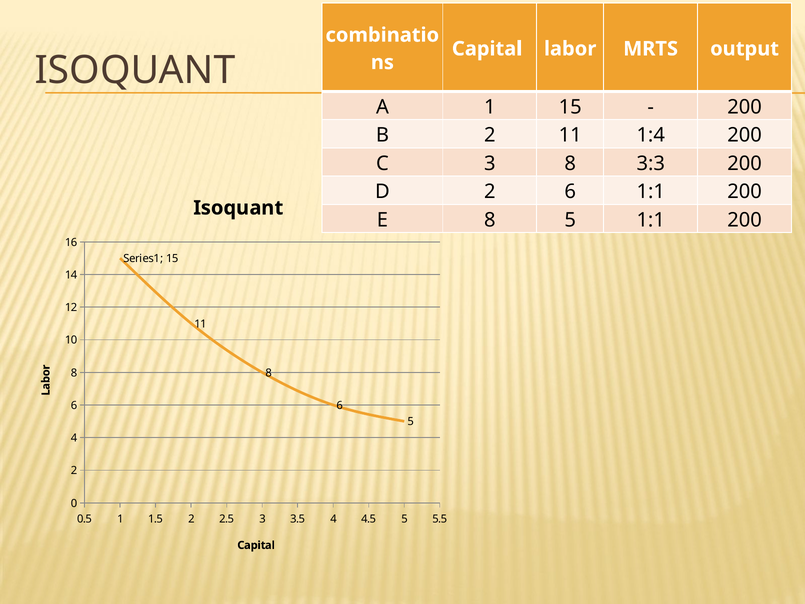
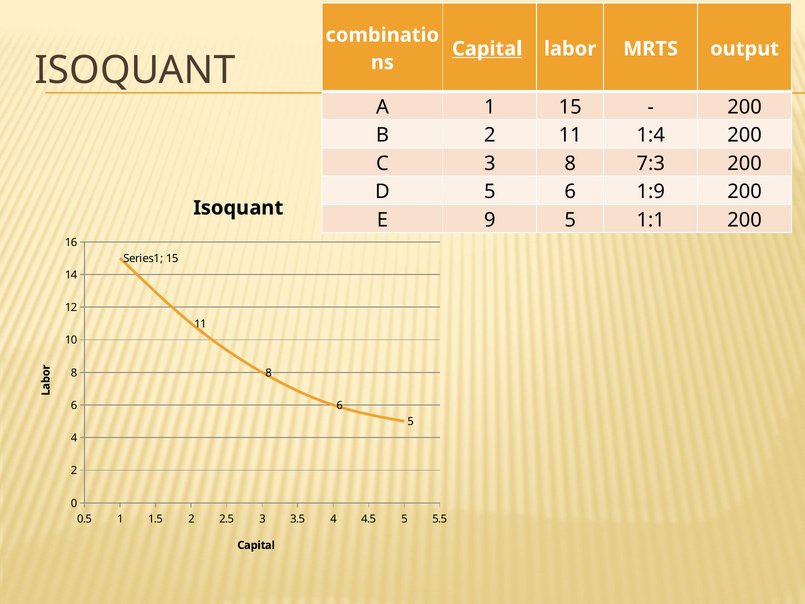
Capital at (487, 49) underline: none -> present
3:3: 3:3 -> 7:3
D 2: 2 -> 5
6 1:1: 1:1 -> 1:9
E 8: 8 -> 9
